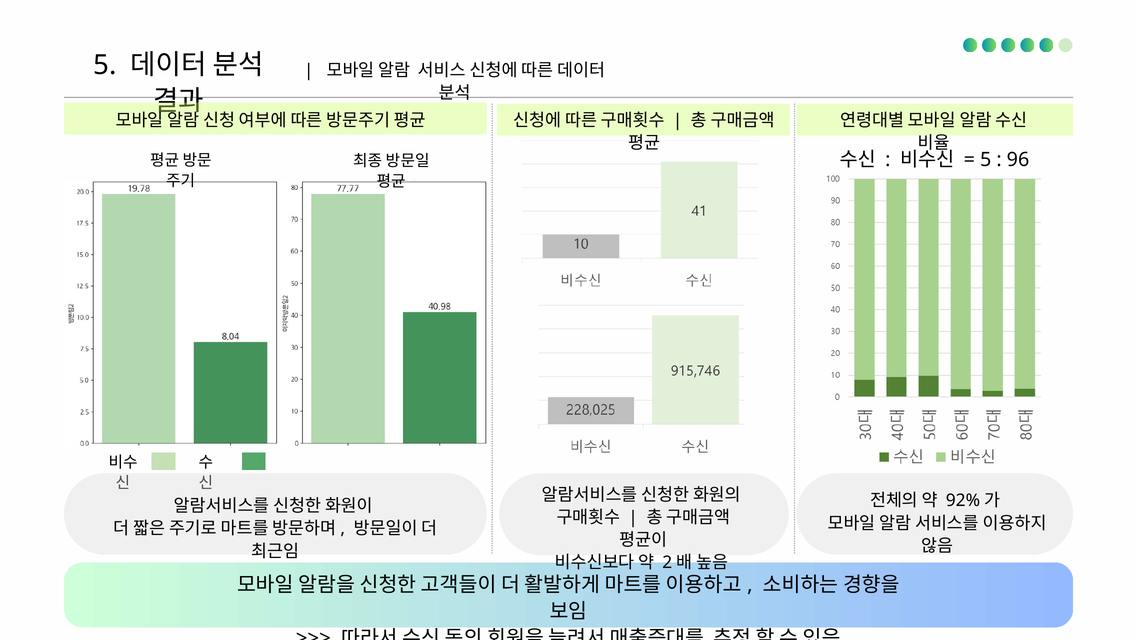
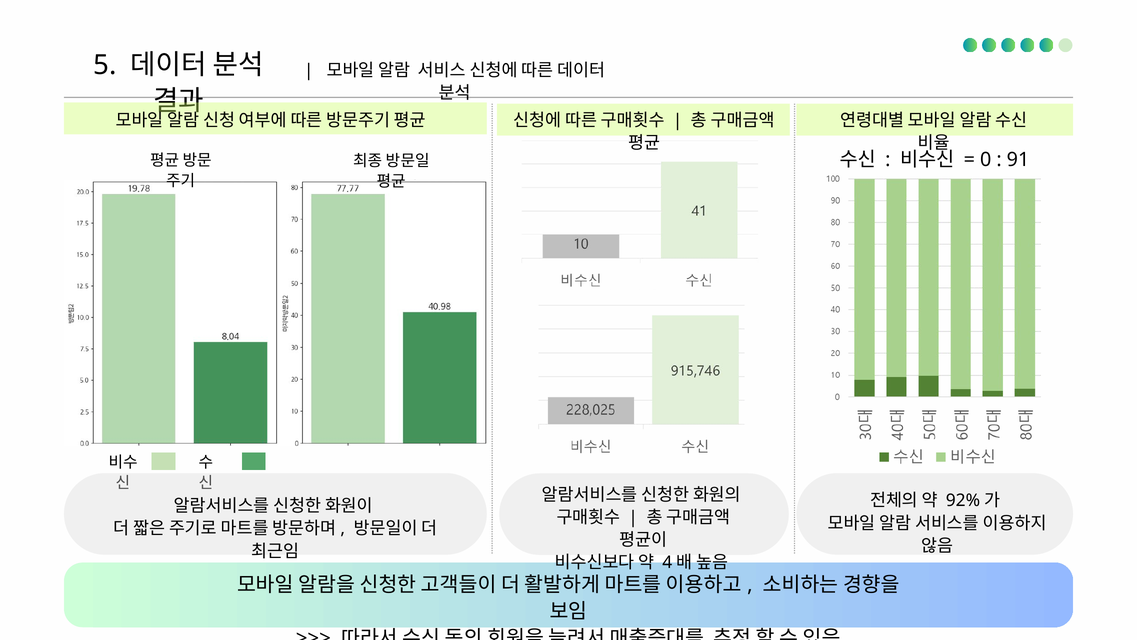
5 at (986, 160): 5 -> 0
96: 96 -> 91
2: 2 -> 4
